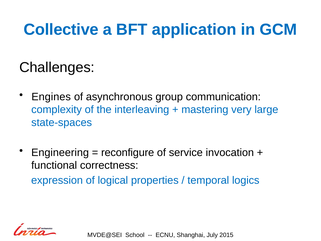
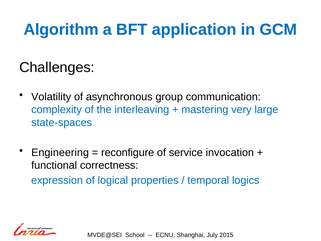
Collective: Collective -> Algorithm
Engines: Engines -> Volatility
